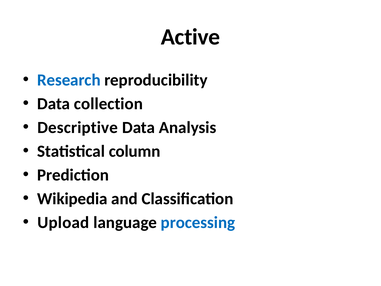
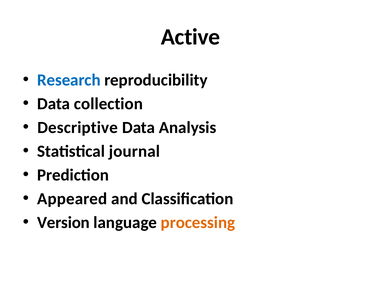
column: column -> journal
Wikipedia: Wikipedia -> Appeared
Upload: Upload -> Version
processing colour: blue -> orange
